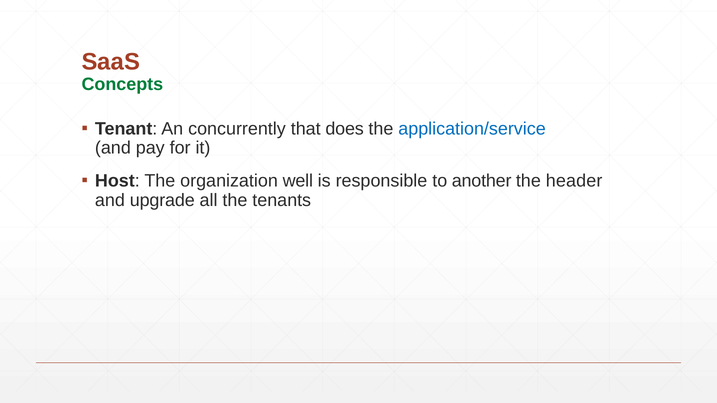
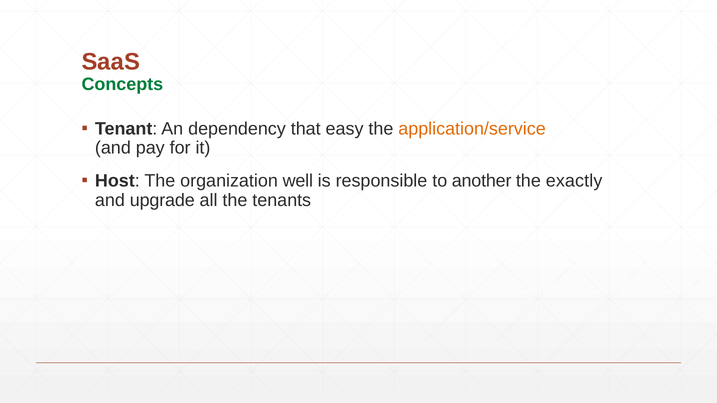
concurrently: concurrently -> dependency
does: does -> easy
application/service colour: blue -> orange
header: header -> exactly
